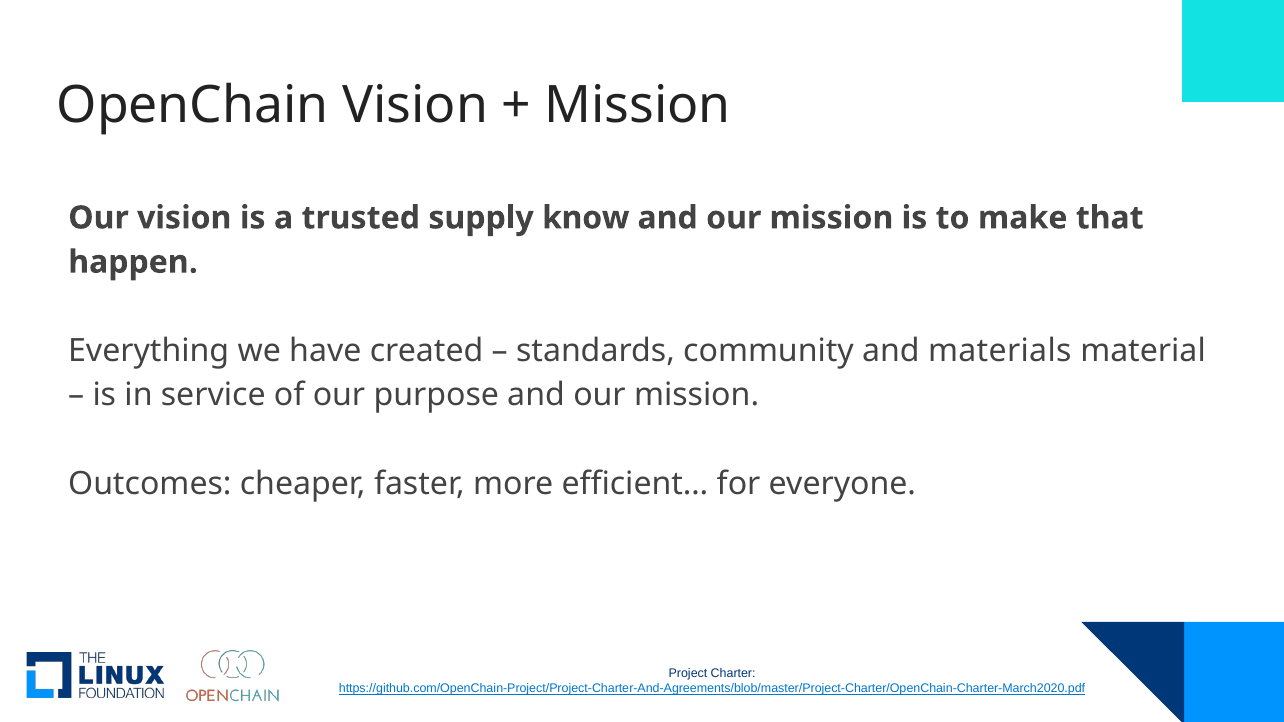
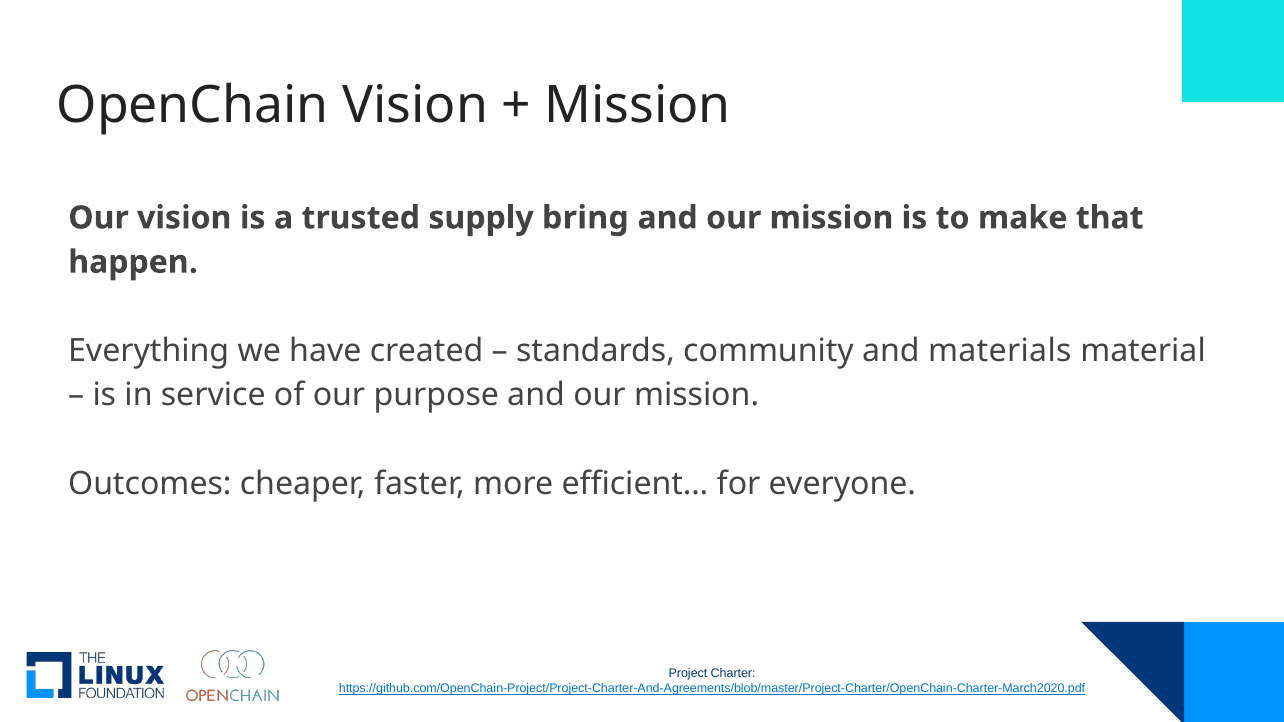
know: know -> bring
